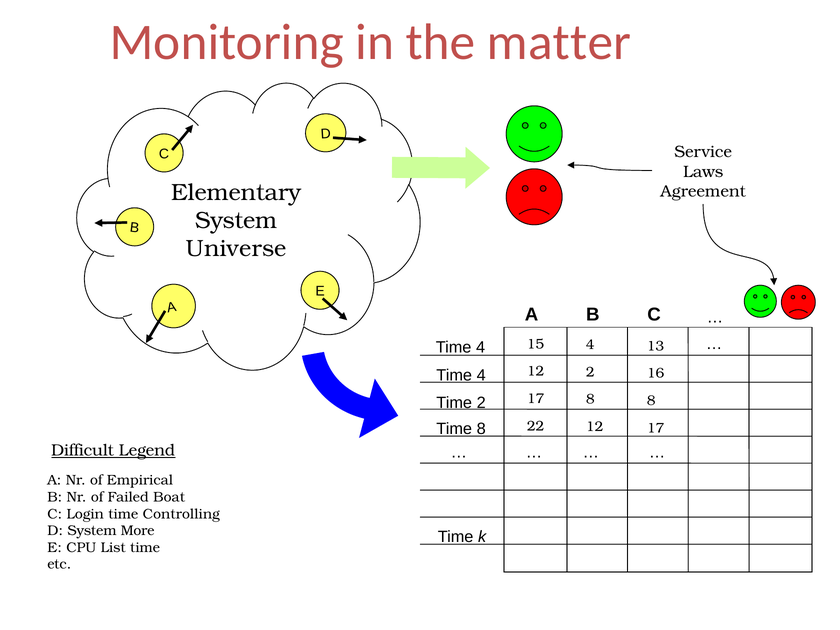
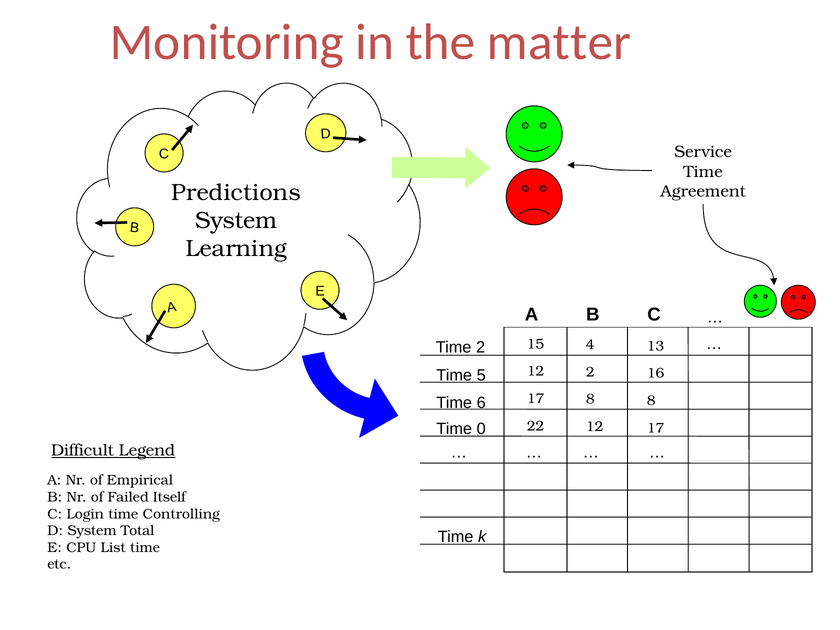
Laws at (703, 172): Laws -> Time
Elementary: Elementary -> Predictions
Universe: Universe -> Learning
4 at (481, 347): 4 -> 2
4 at (481, 376): 4 -> 5
Time 2: 2 -> 6
Time 8: 8 -> 0
Boat: Boat -> Itself
More: More -> Total
